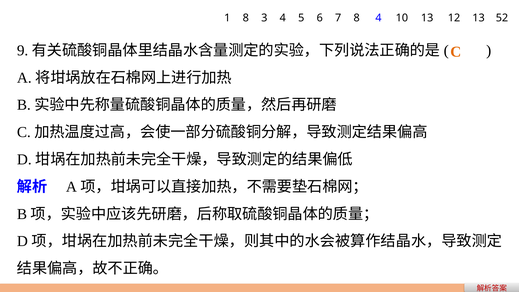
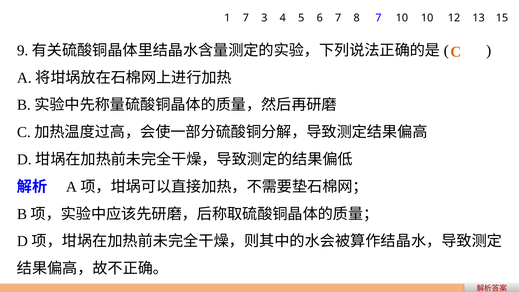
1 8: 8 -> 7
8 4: 4 -> 7
10 13: 13 -> 10
52: 52 -> 15
